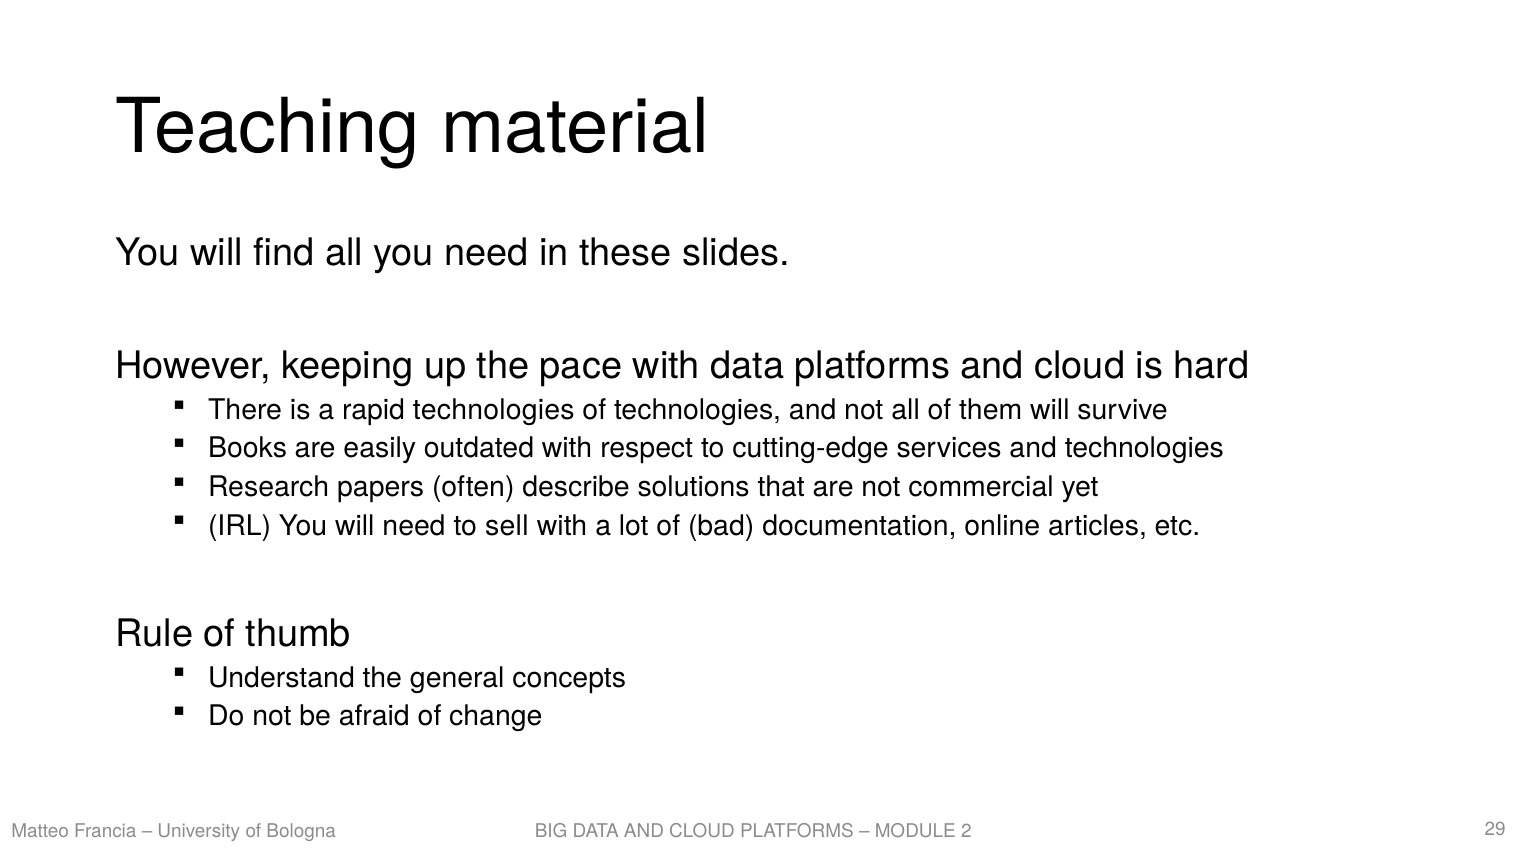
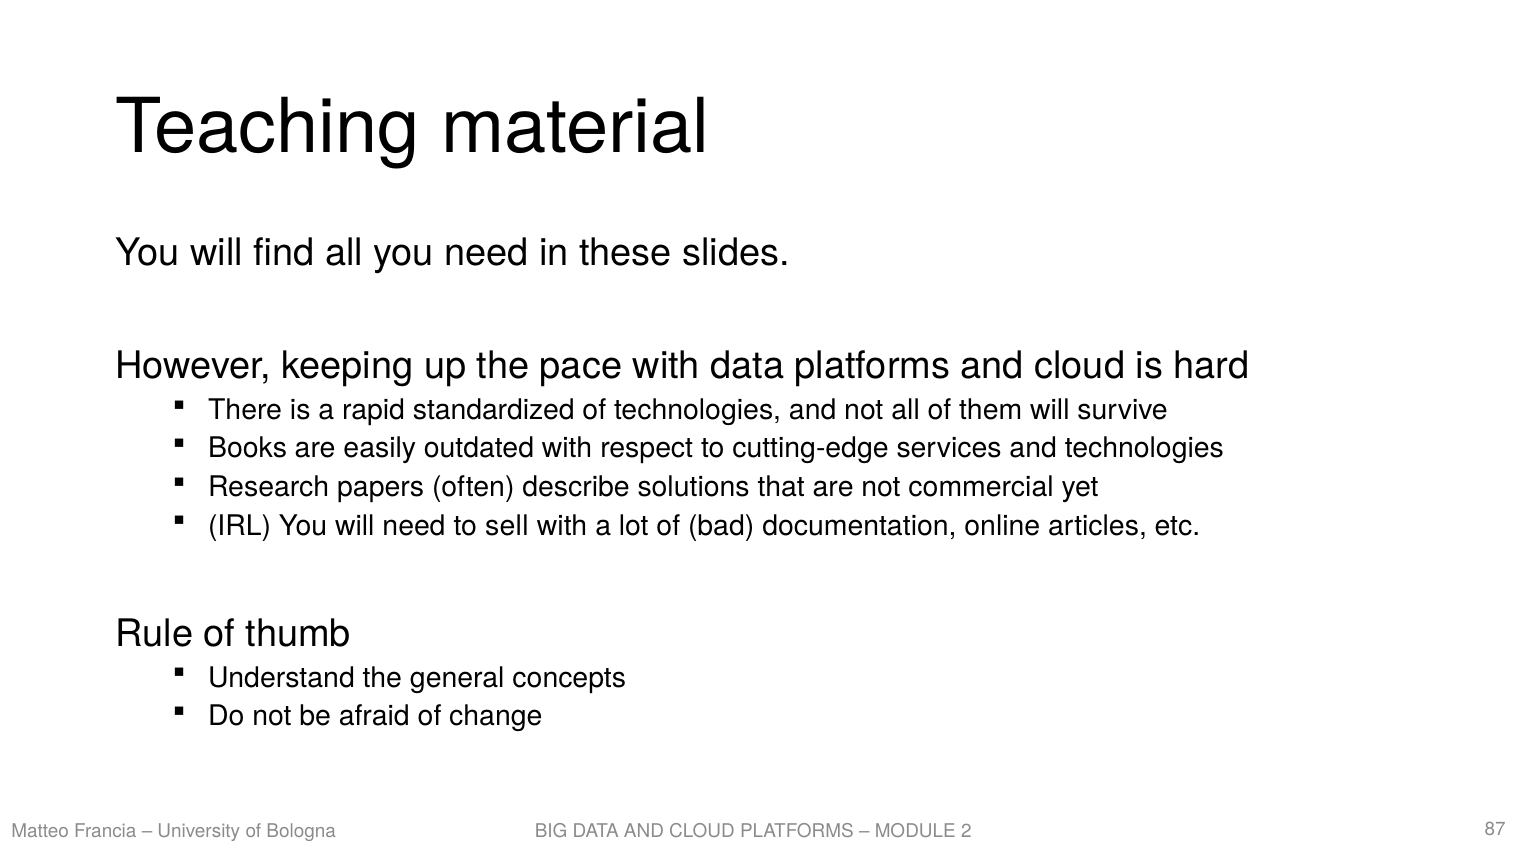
rapid technologies: technologies -> standardized
29: 29 -> 87
